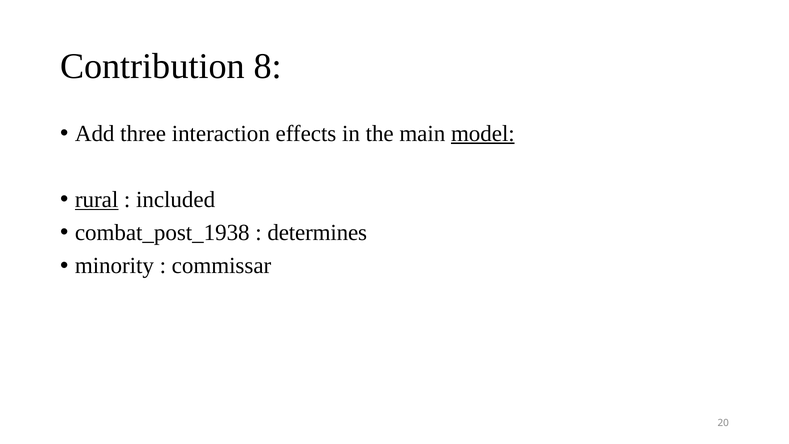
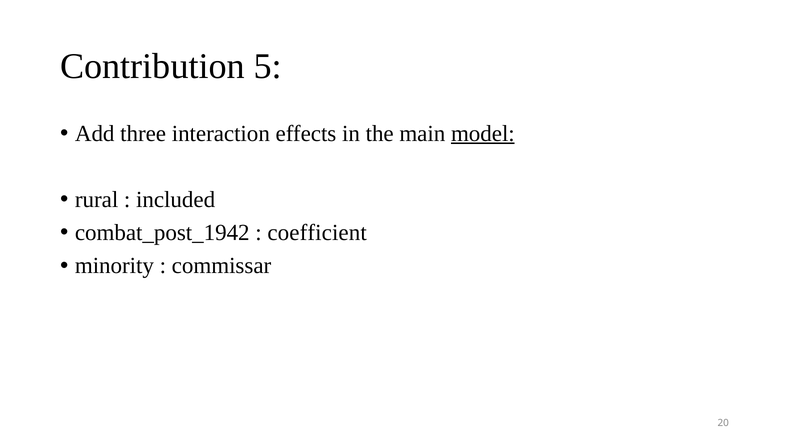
8: 8 -> 5
rural underline: present -> none
combat_post_1938: combat_post_1938 -> combat_post_1942
determines: determines -> coefficient
